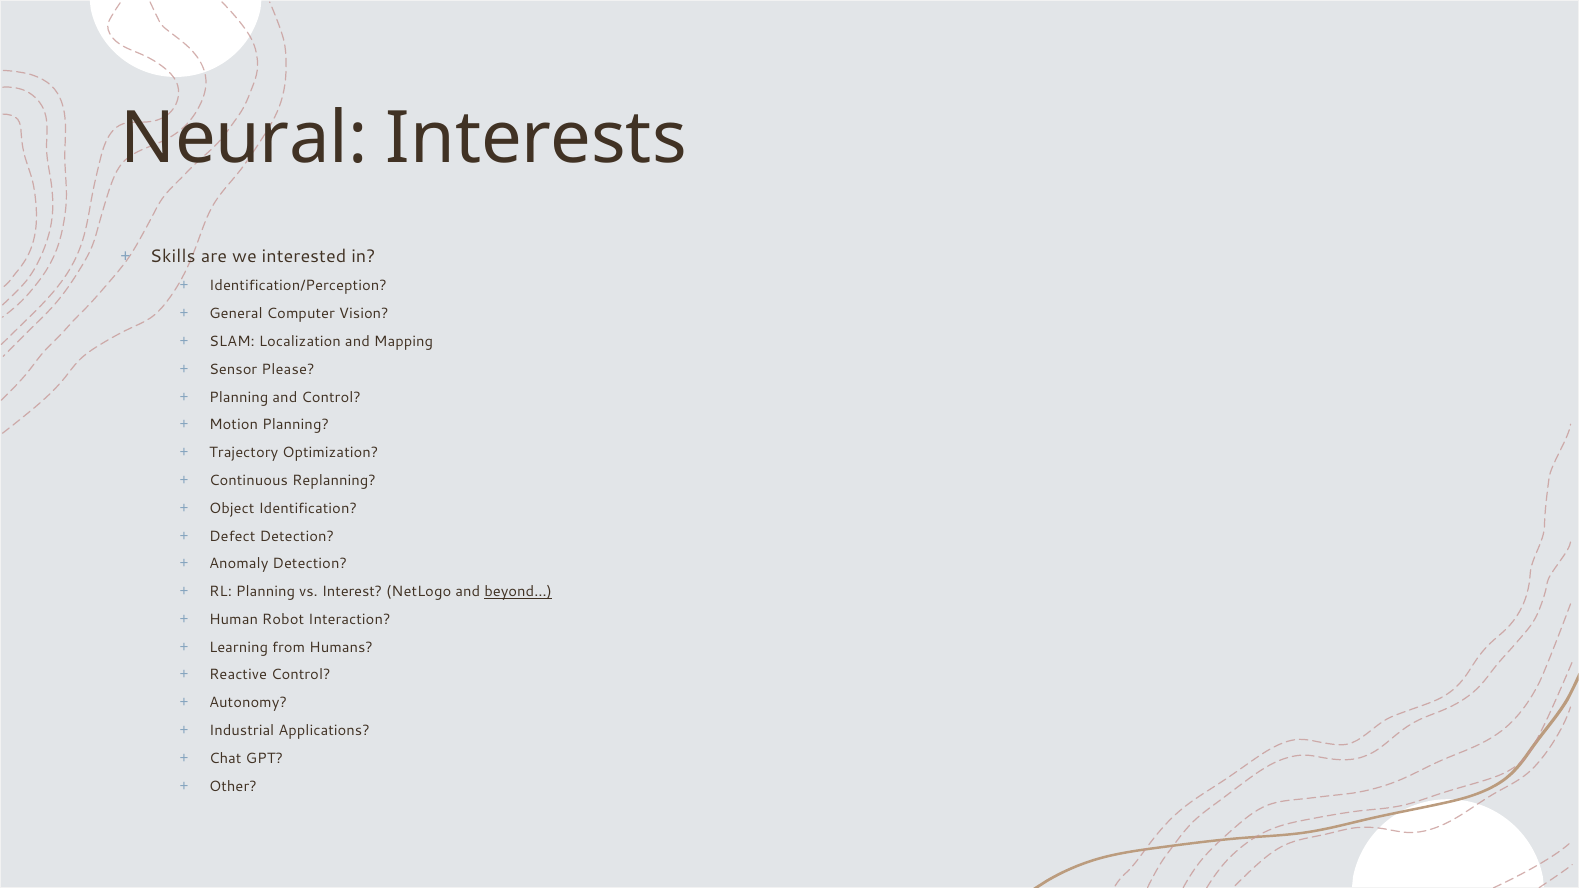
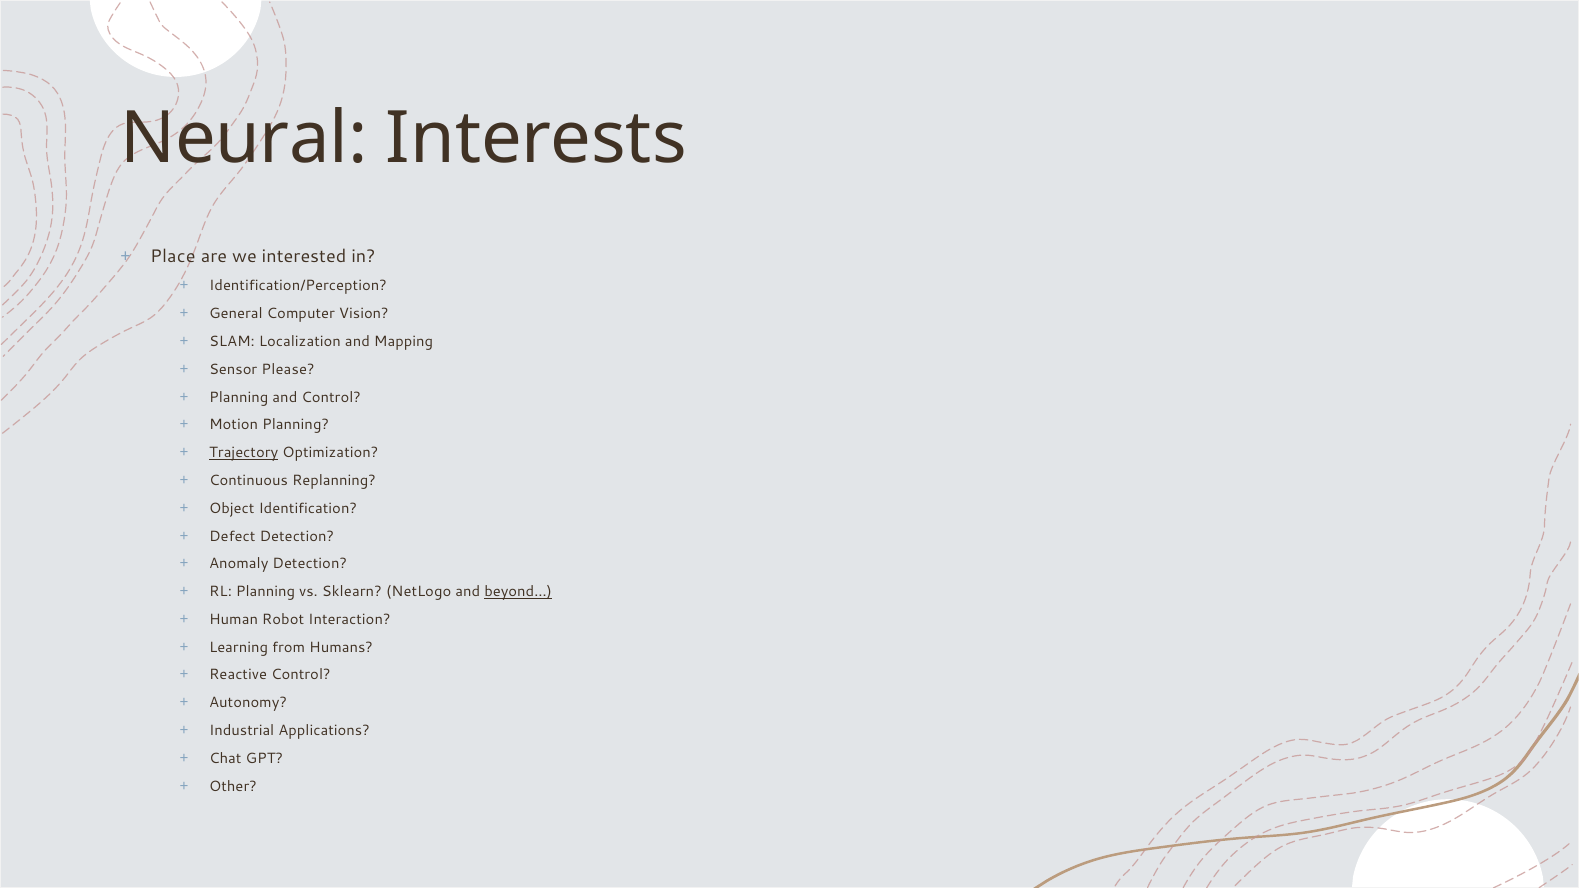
Skills: Skills -> Place
Trajectory underline: none -> present
Interest: Interest -> Sklearn
